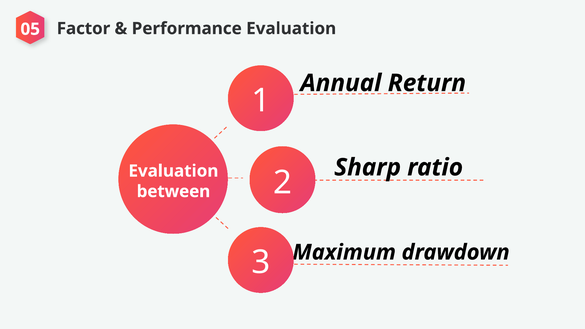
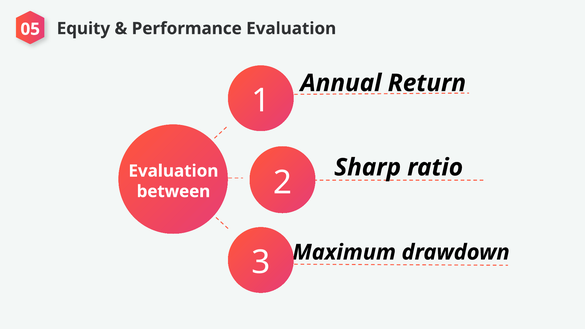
Factor: Factor -> Equity
